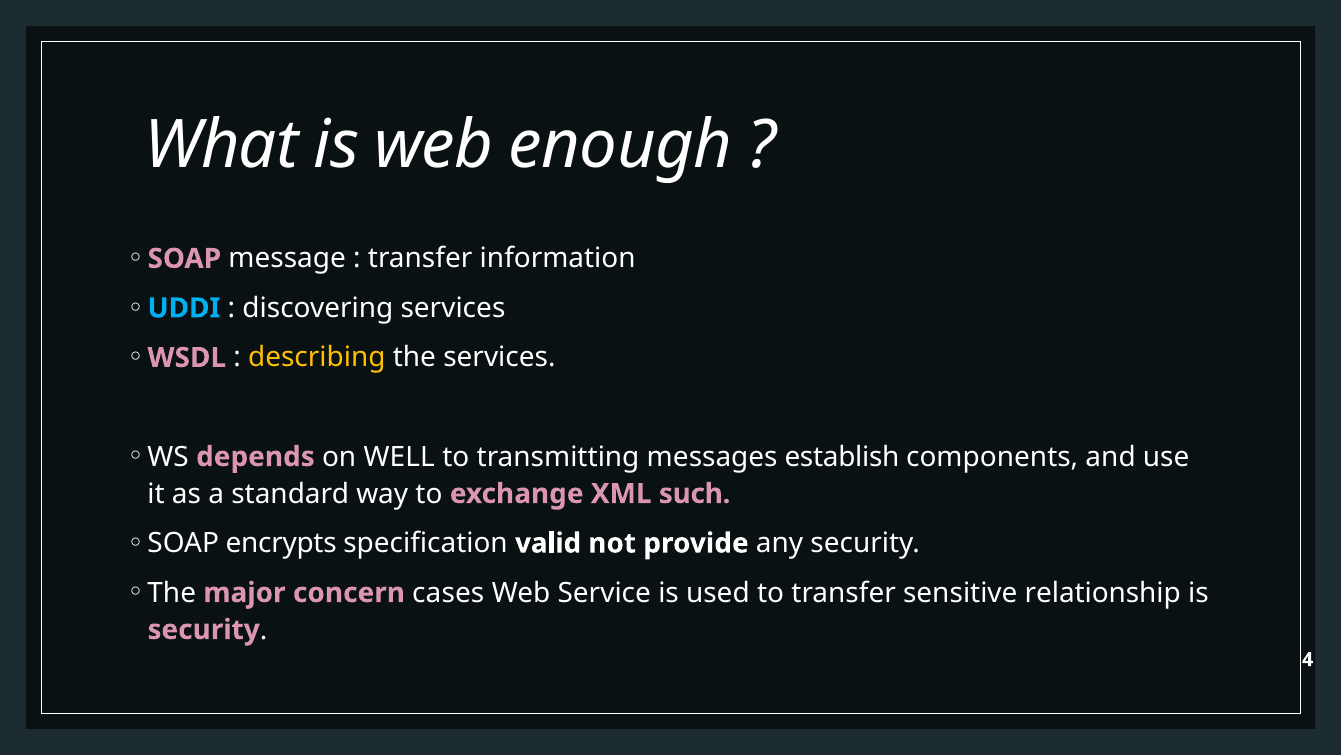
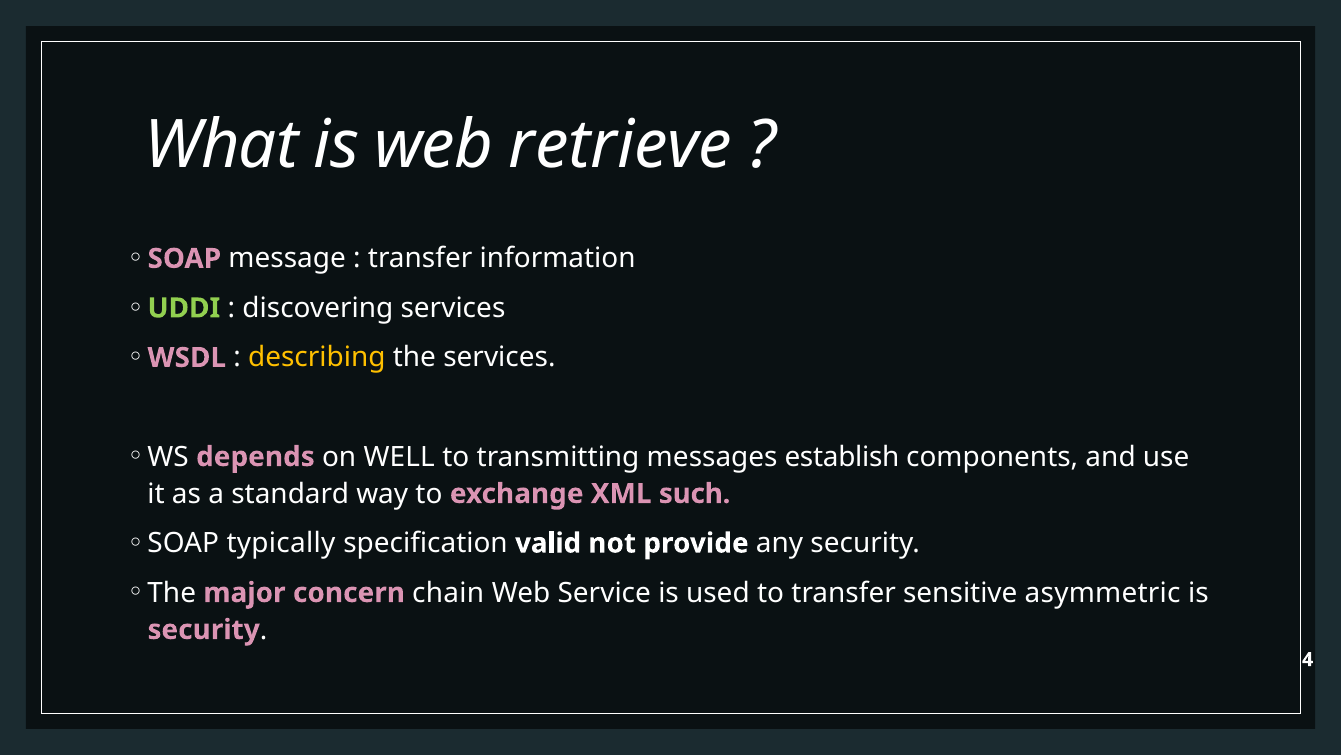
enough: enough -> retrieve
UDDI colour: light blue -> light green
encrypts: encrypts -> typically
cases: cases -> chain
relationship: relationship -> asymmetric
